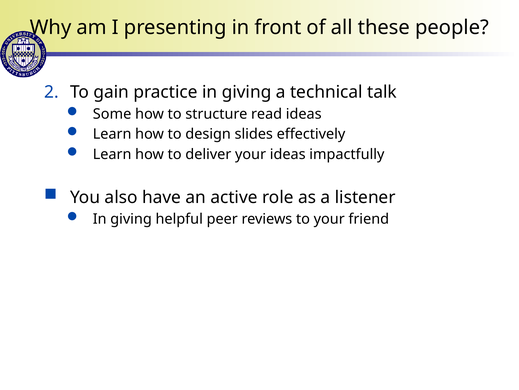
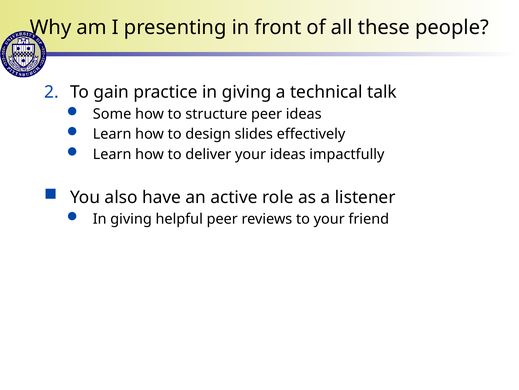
structure read: read -> peer
